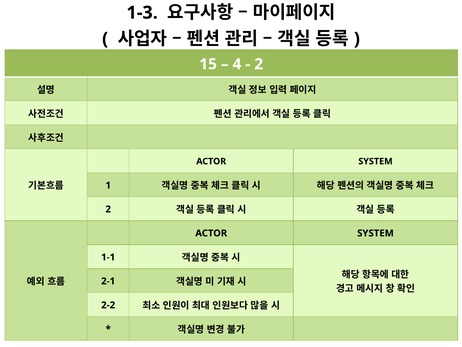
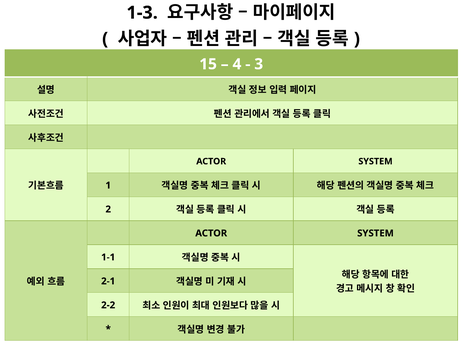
2 at (259, 64): 2 -> 3
